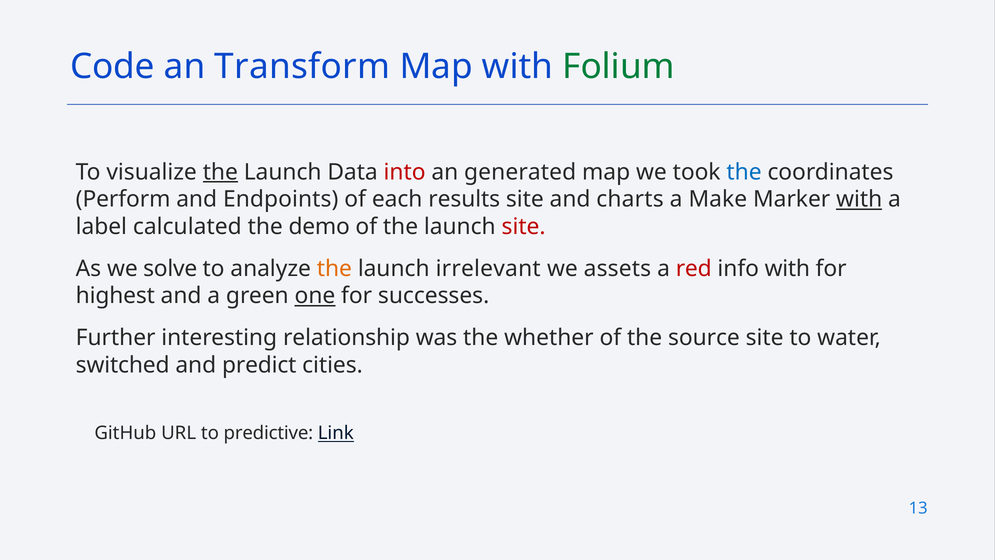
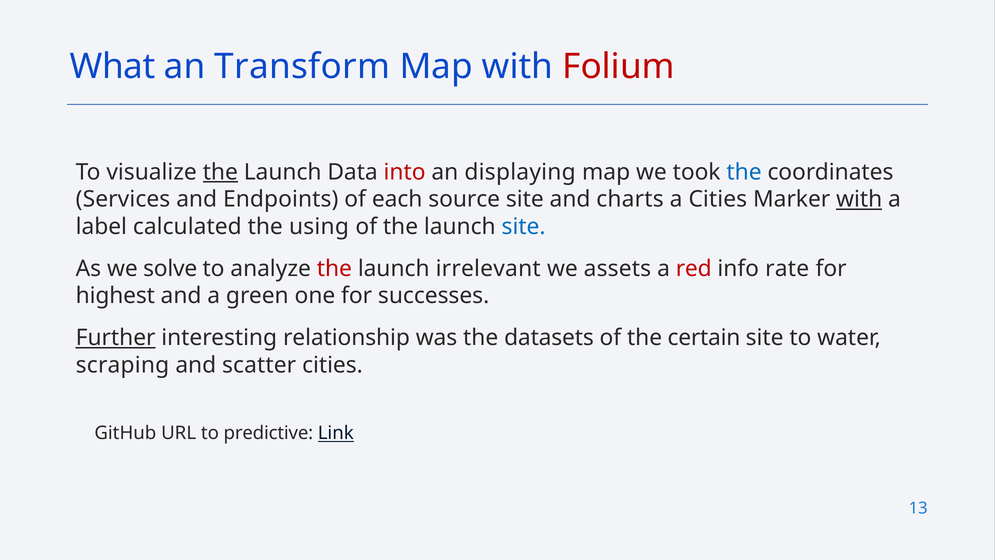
Code: Code -> What
Folium colour: green -> red
generated: generated -> displaying
Perform: Perform -> Services
results: results -> source
a Make: Make -> Cities
demo: demo -> using
site at (524, 227) colour: red -> blue
the at (334, 268) colour: orange -> red
info with: with -> rate
one underline: present -> none
Further underline: none -> present
whether: whether -> datasets
source: source -> certain
switched: switched -> scraping
predict: predict -> scatter
